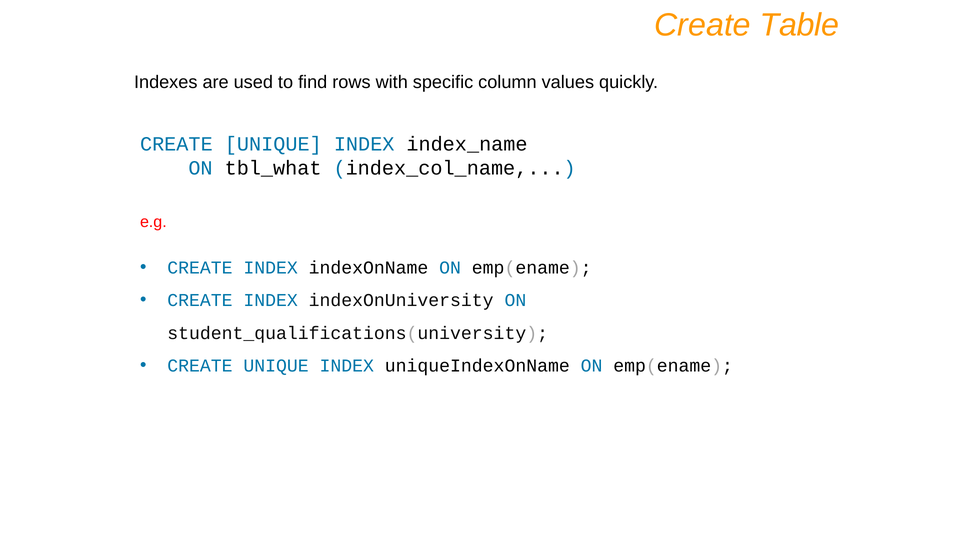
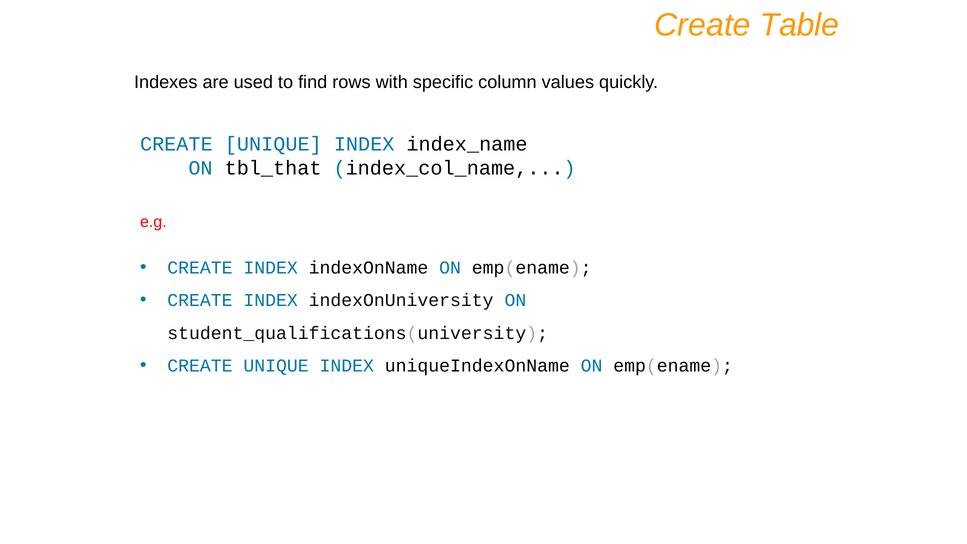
tbl_what: tbl_what -> tbl_that
